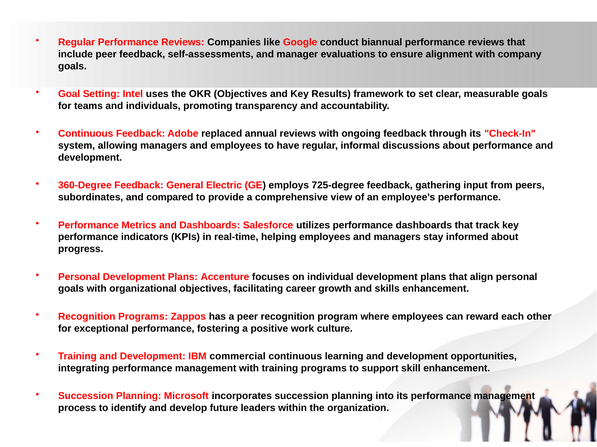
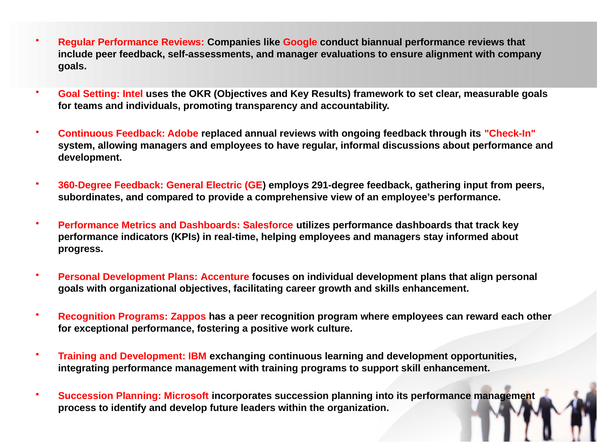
725-degree: 725-degree -> 291-degree
commercial: commercial -> exchanging
